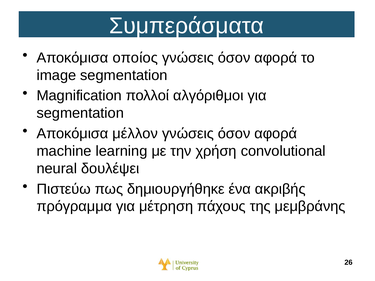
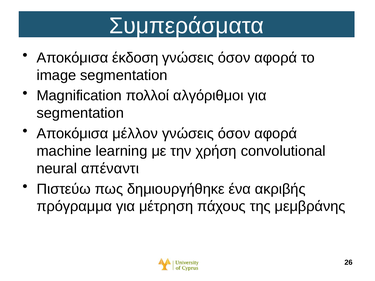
οποίος: οποίος -> έκδοση
δουλέψει: δουλέψει -> απέναντι
